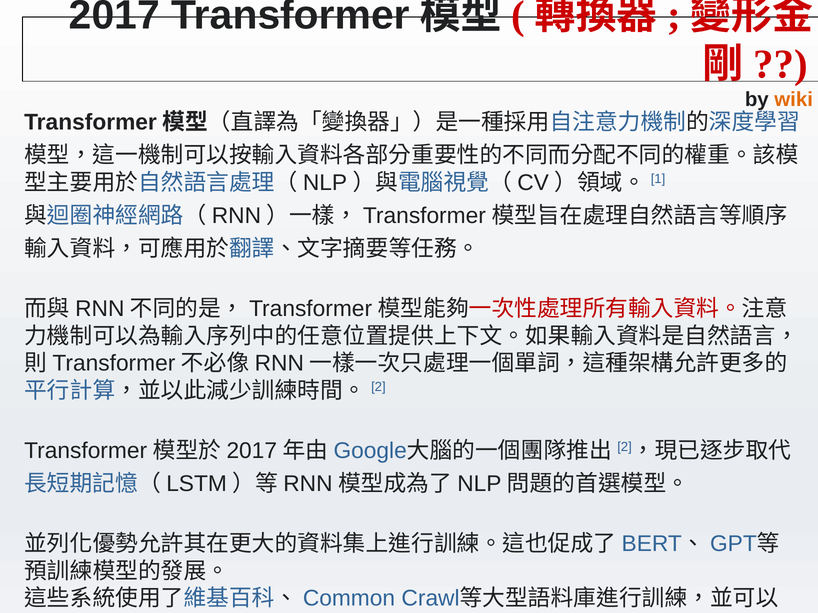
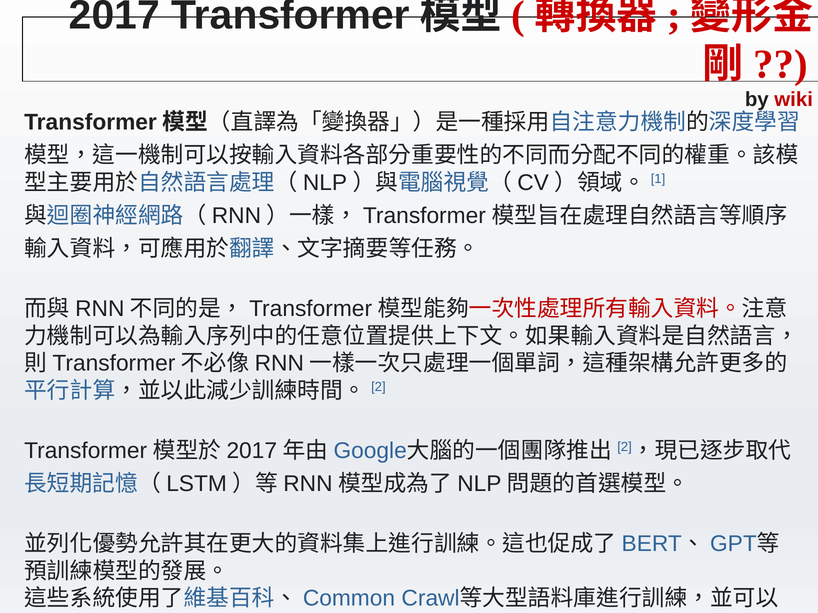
wiki colour: orange -> red
